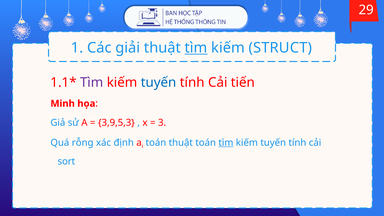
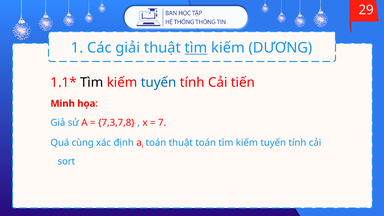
STRUCT: STRUCT -> DƯƠNG
Tìm at (92, 82) colour: purple -> black
3,9,5,3: 3,9,5,3 -> 7,3,7,8
3: 3 -> 7
rỗng: rỗng -> cùng
tìm at (226, 143) underline: present -> none
